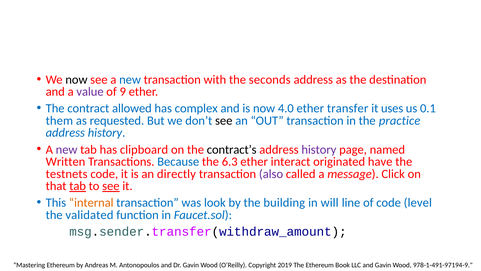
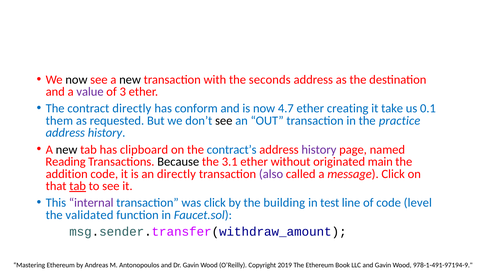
new at (130, 79) colour: blue -> black
9: 9 -> 3
contract allowed: allowed -> directly
complex: complex -> conform
4.0: 4.0 -> 4.7
transfer: transfer -> creating
uses: uses -> take
new at (67, 149) colour: purple -> black
contract’s colour: black -> blue
Written: Written -> Reading
Because colour: blue -> black
6.3: 6.3 -> 3.1
interact: interact -> without
have: have -> main
testnets: testnets -> addition
see at (111, 186) underline: present -> none
internal colour: orange -> purple
was look: look -> click
will: will -> test
